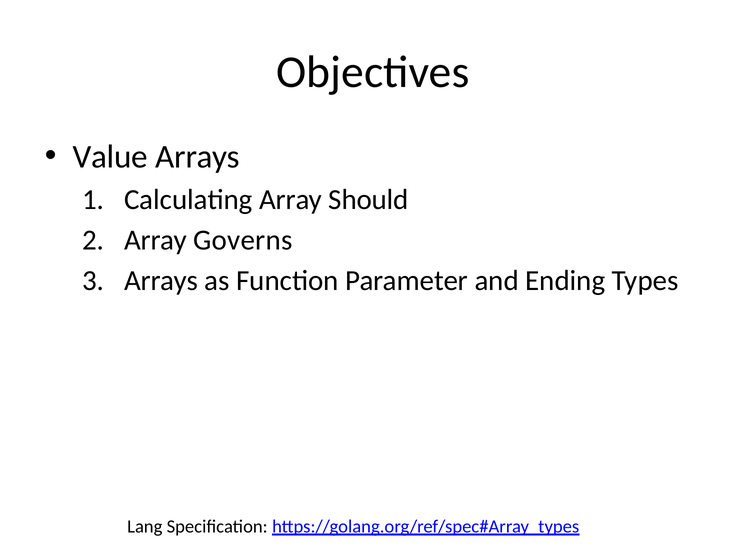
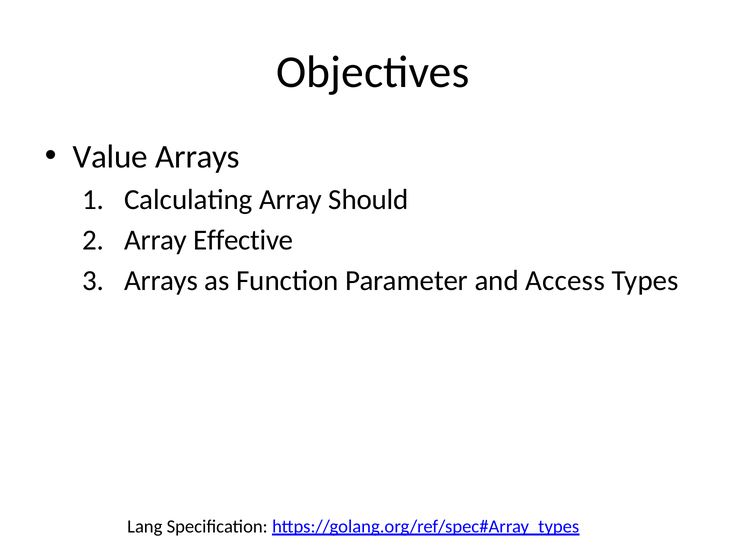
Governs: Governs -> Effective
Ending: Ending -> Access
